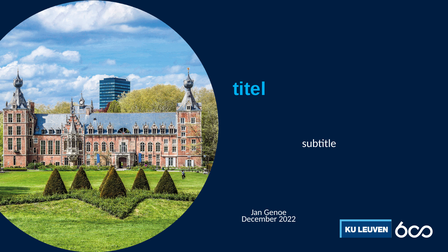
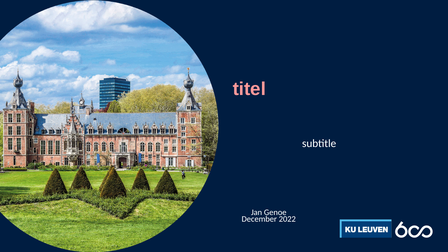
titel colour: light blue -> pink
